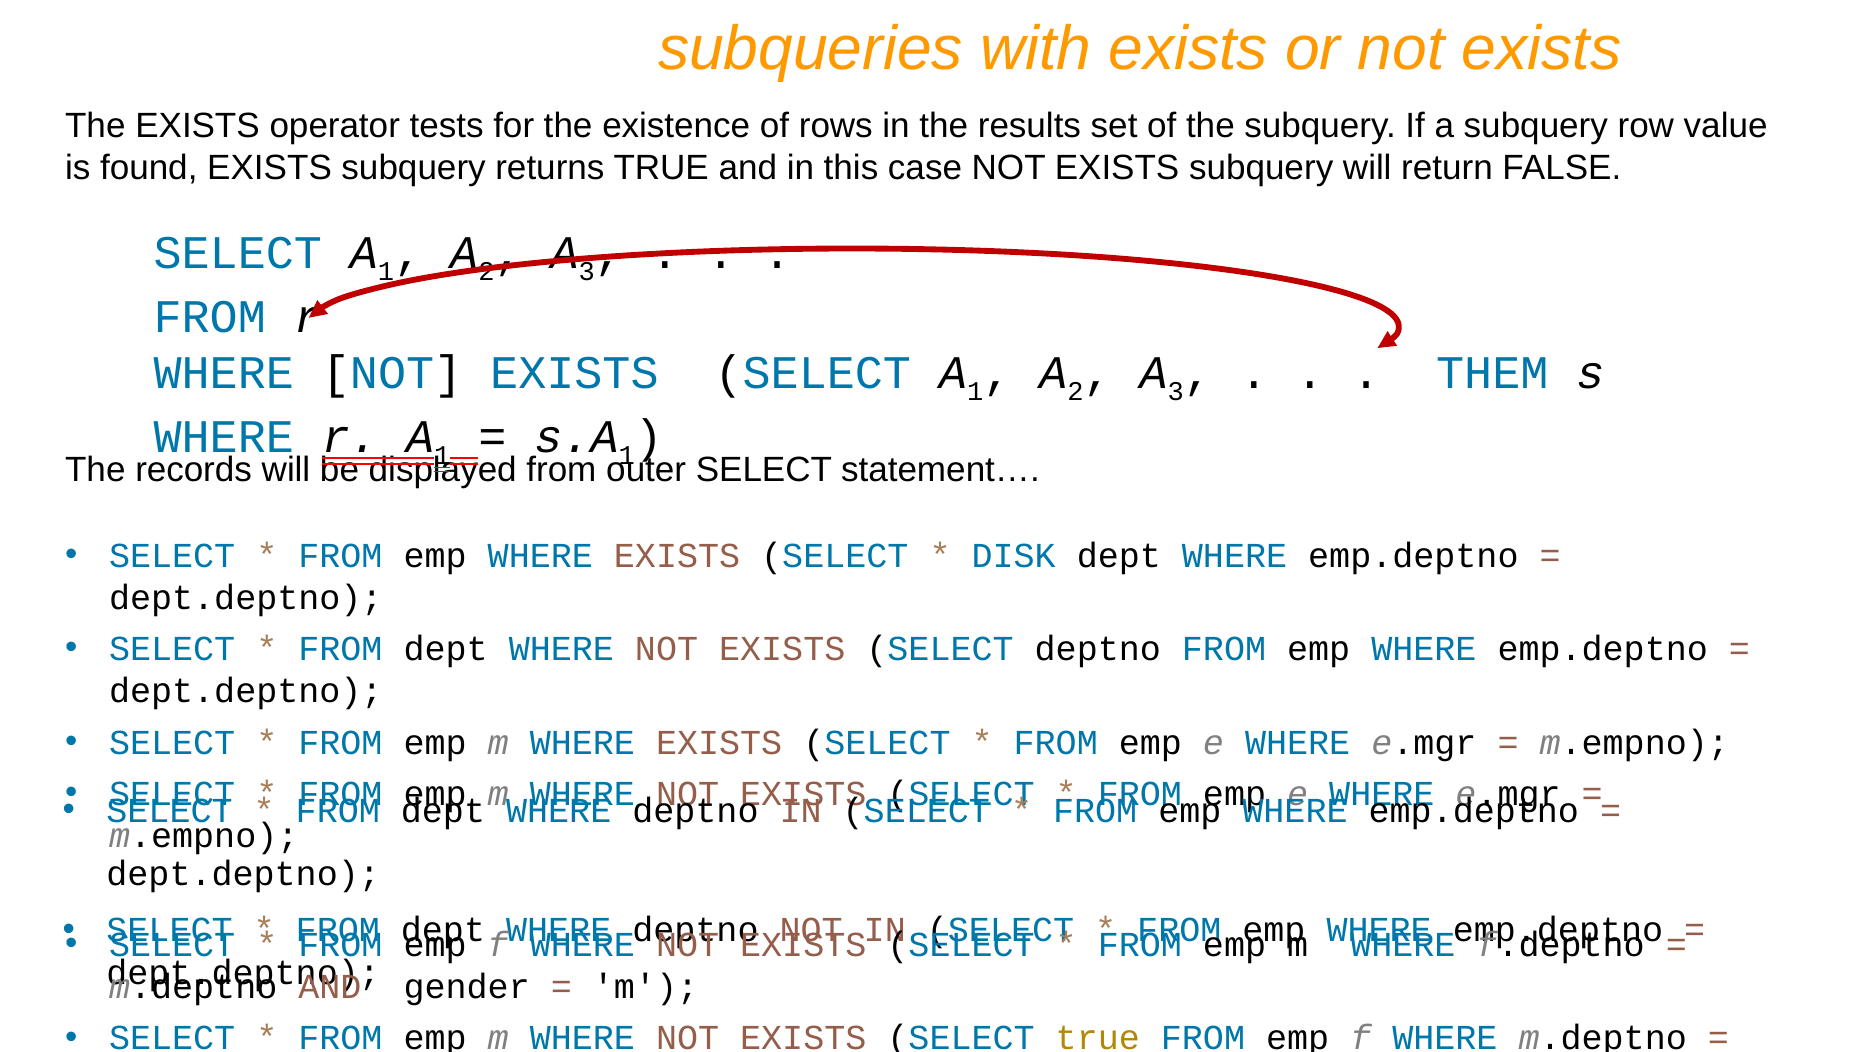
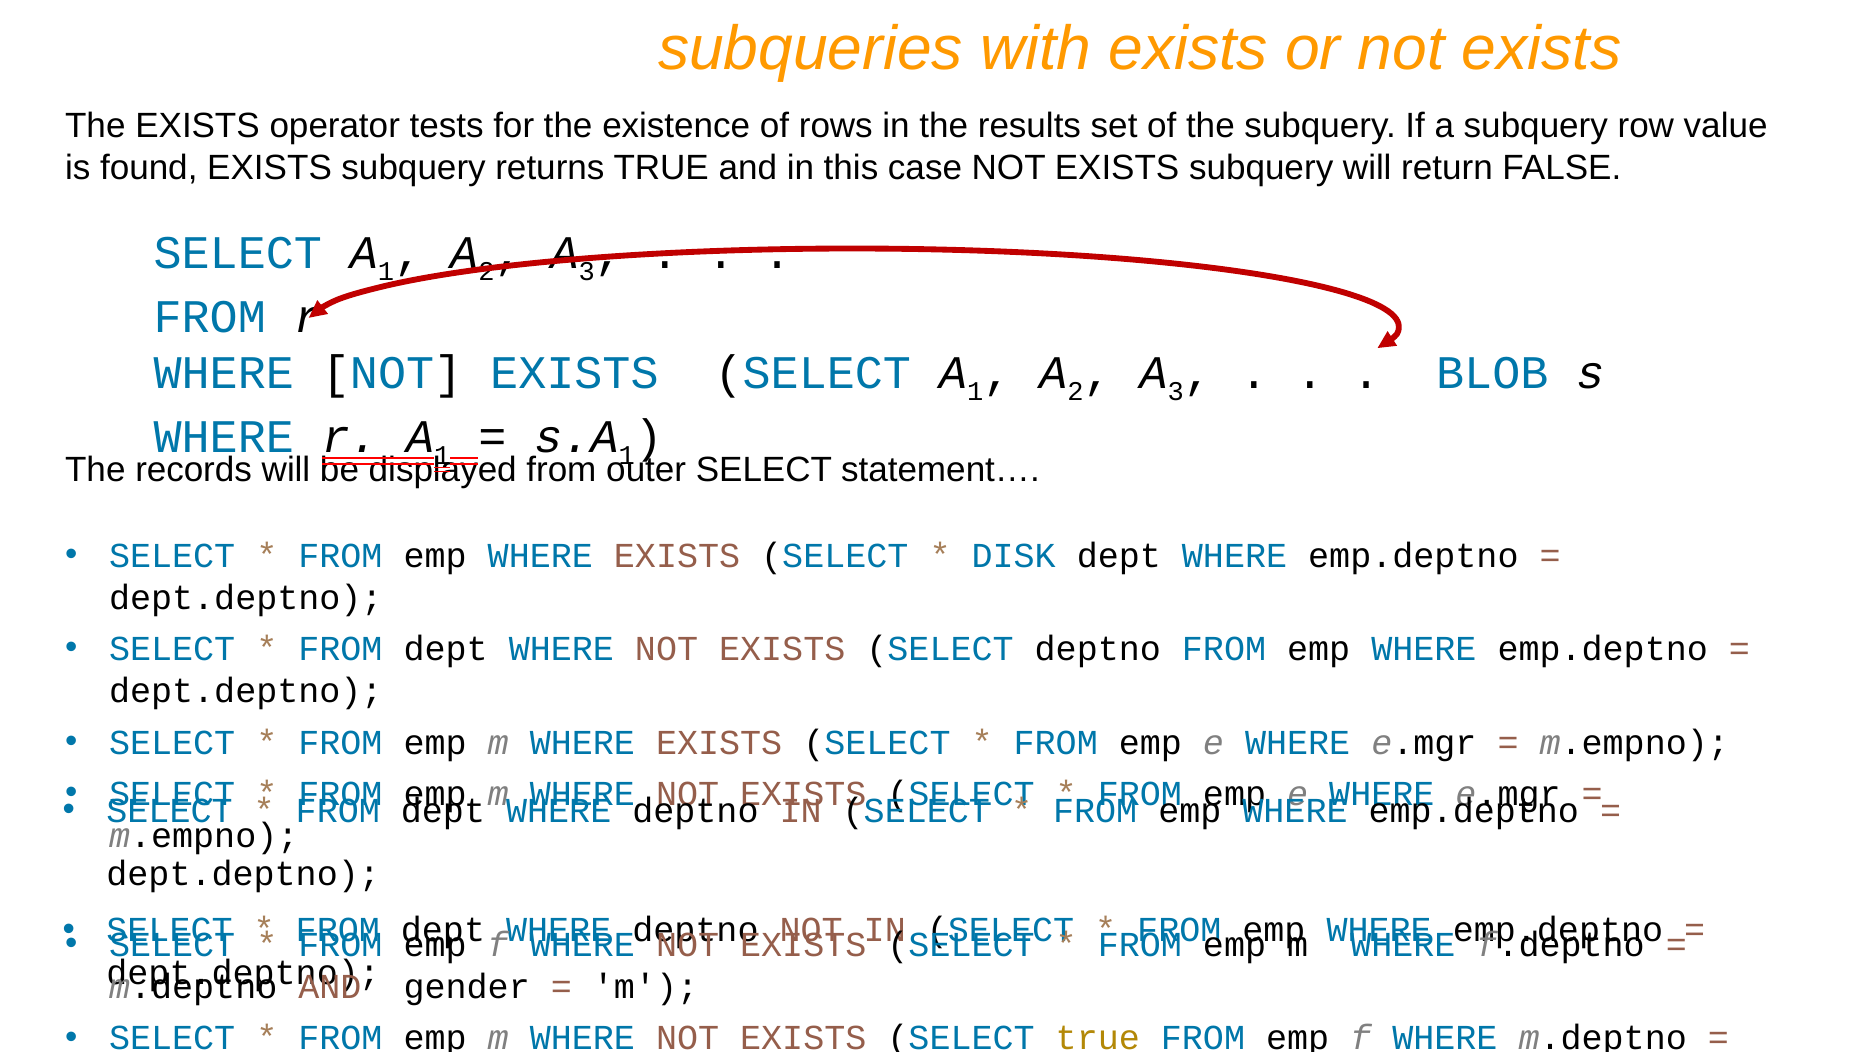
THEM: THEM -> BLOB
